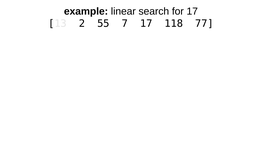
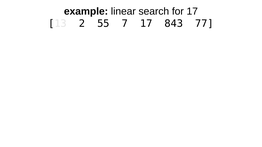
118: 118 -> 843
